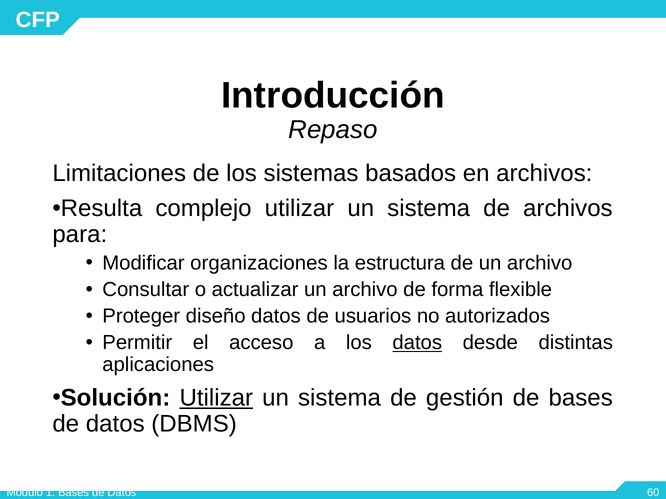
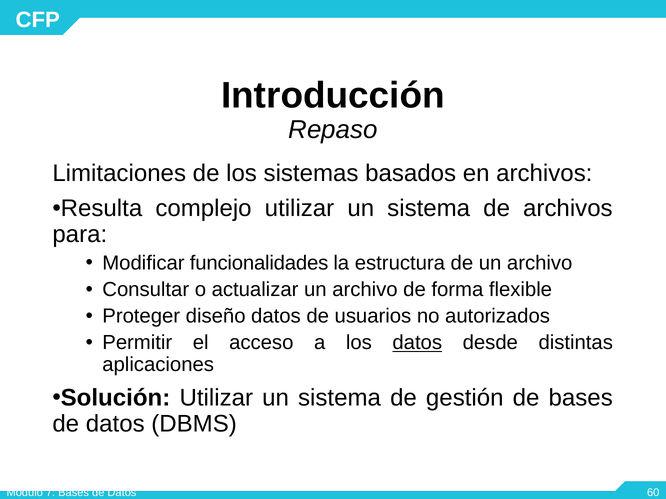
organizaciones: organizaciones -> funcionalidades
Utilizar at (216, 398) underline: present -> none
1: 1 -> 7
